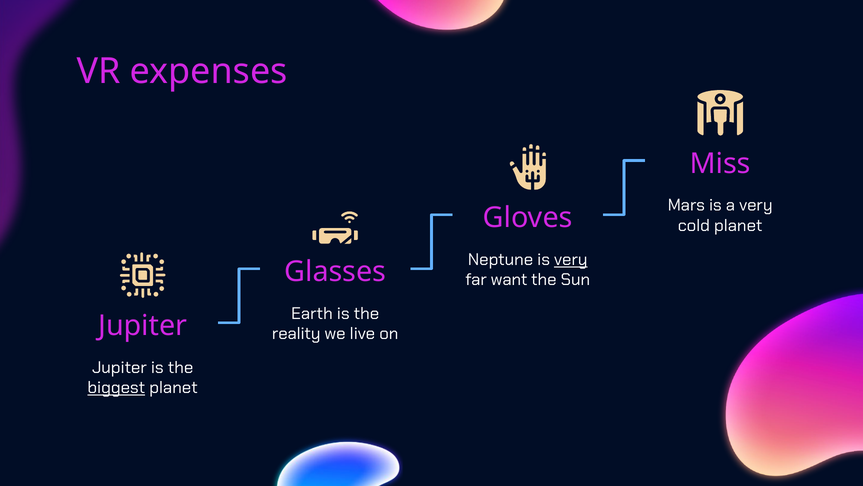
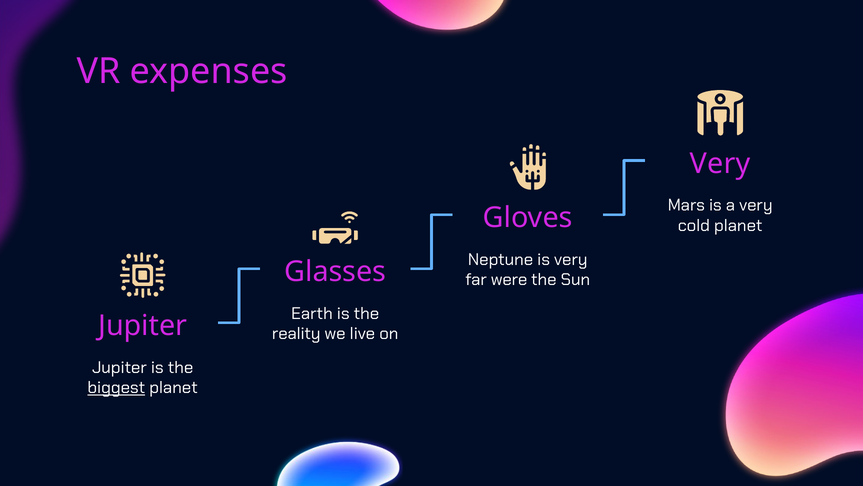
Miss at (720, 163): Miss -> Very
very at (571, 259) underline: present -> none
want: want -> were
